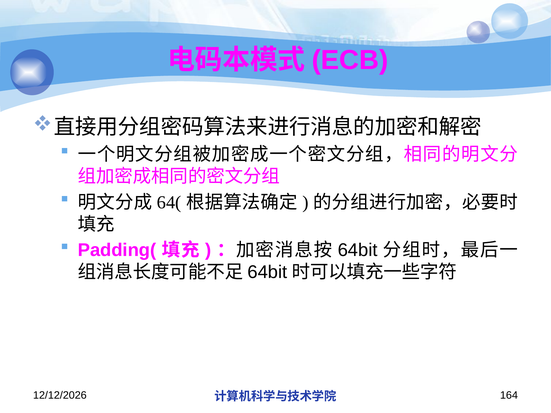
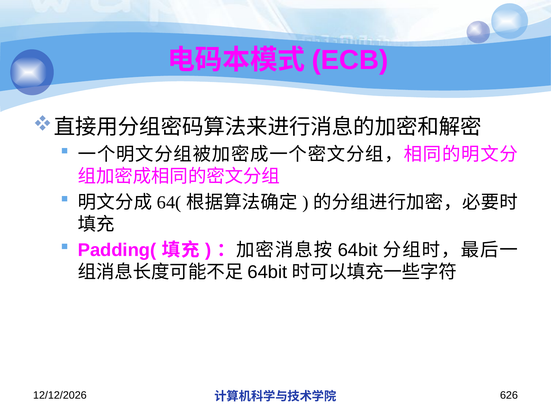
164: 164 -> 626
